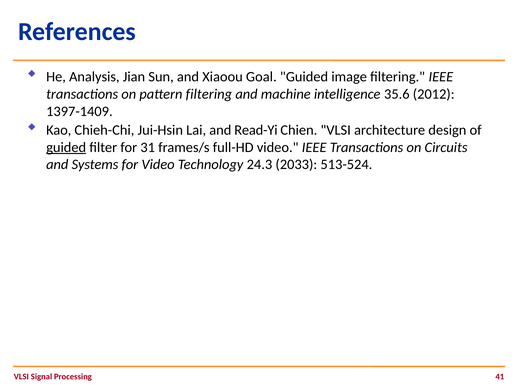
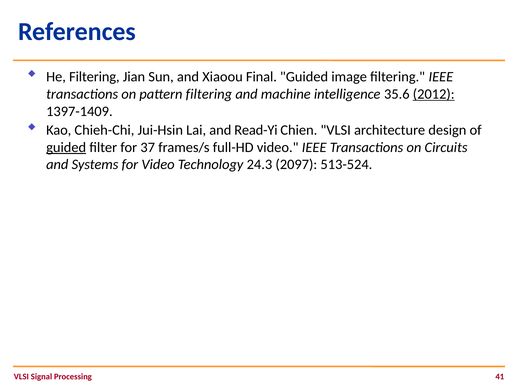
He Analysis: Analysis -> Filtering
Goal: Goal -> Final
2012 underline: none -> present
31: 31 -> 37
2033: 2033 -> 2097
